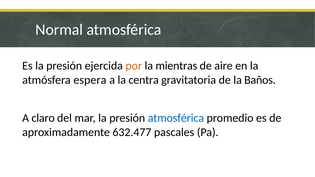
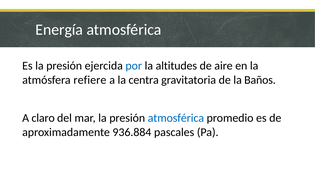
Normal: Normal -> Energía
por colour: orange -> blue
mientras: mientras -> altitudes
espera: espera -> refiere
632.477: 632.477 -> 936.884
